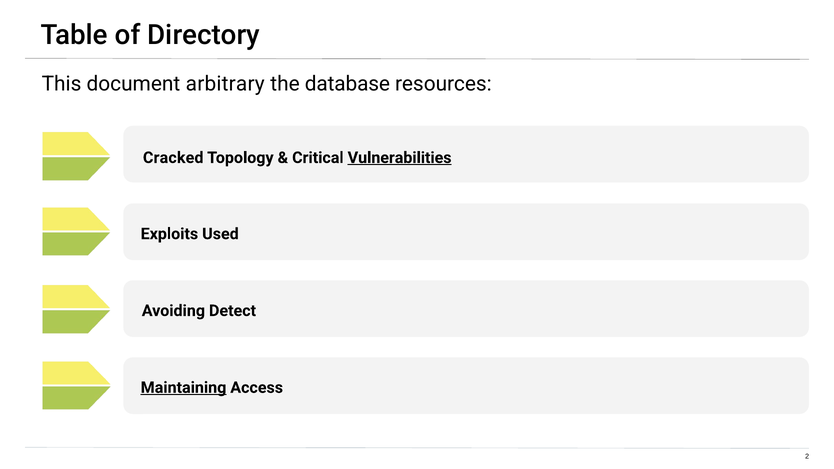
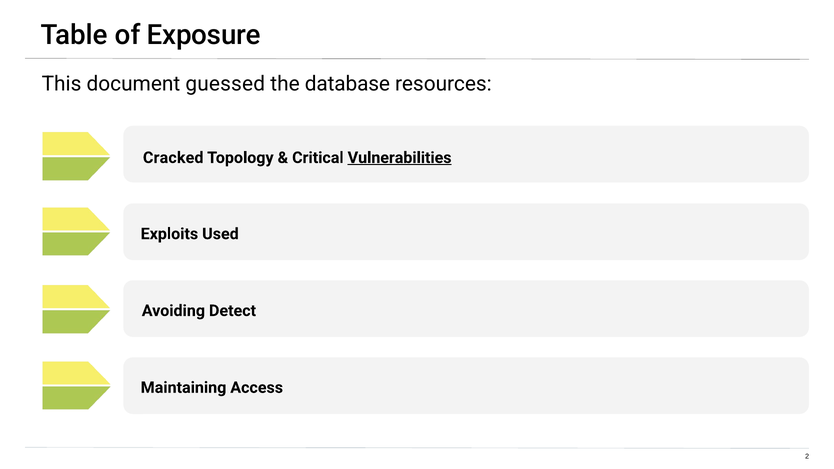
Directory: Directory -> Exposure
arbitrary: arbitrary -> guessed
Maintaining underline: present -> none
